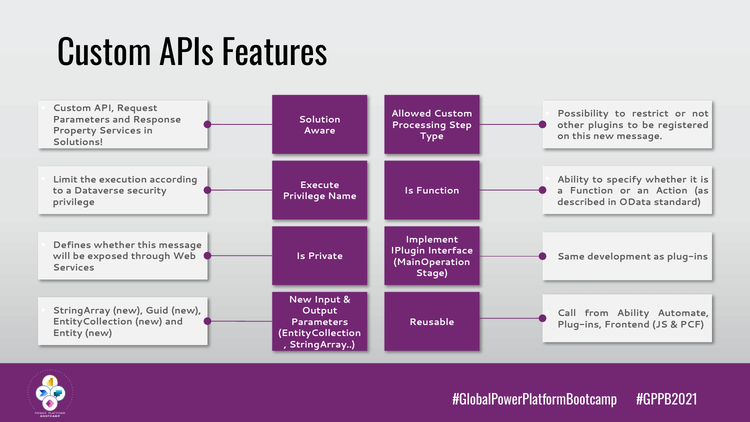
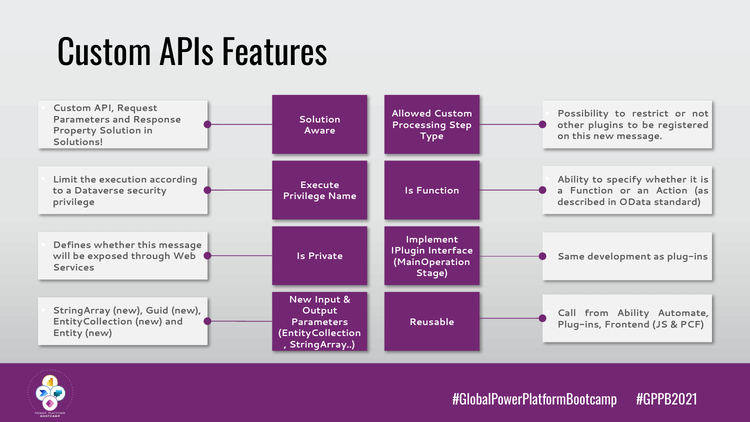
Property Services: Services -> Solution
